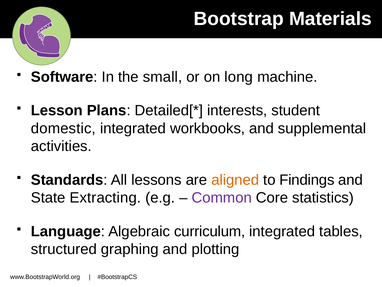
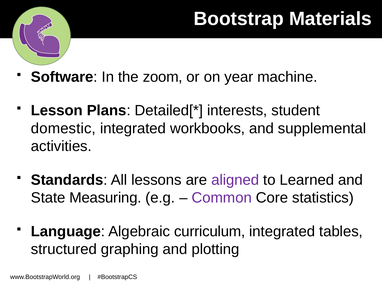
small: small -> zoom
long: long -> year
aligned colour: orange -> purple
Findings: Findings -> Learned
Extracting: Extracting -> Measuring
